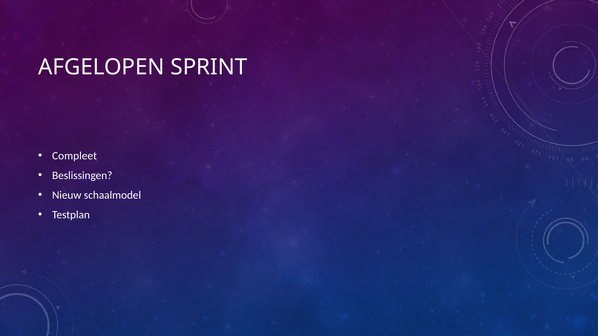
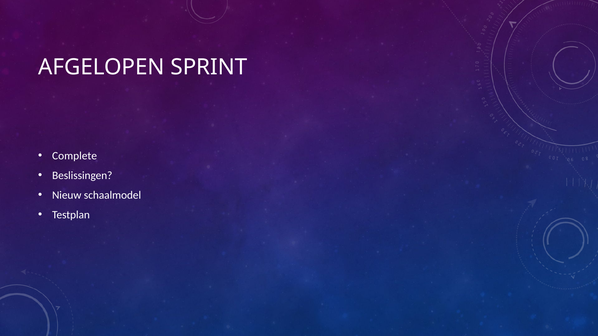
Compleet: Compleet -> Complete
